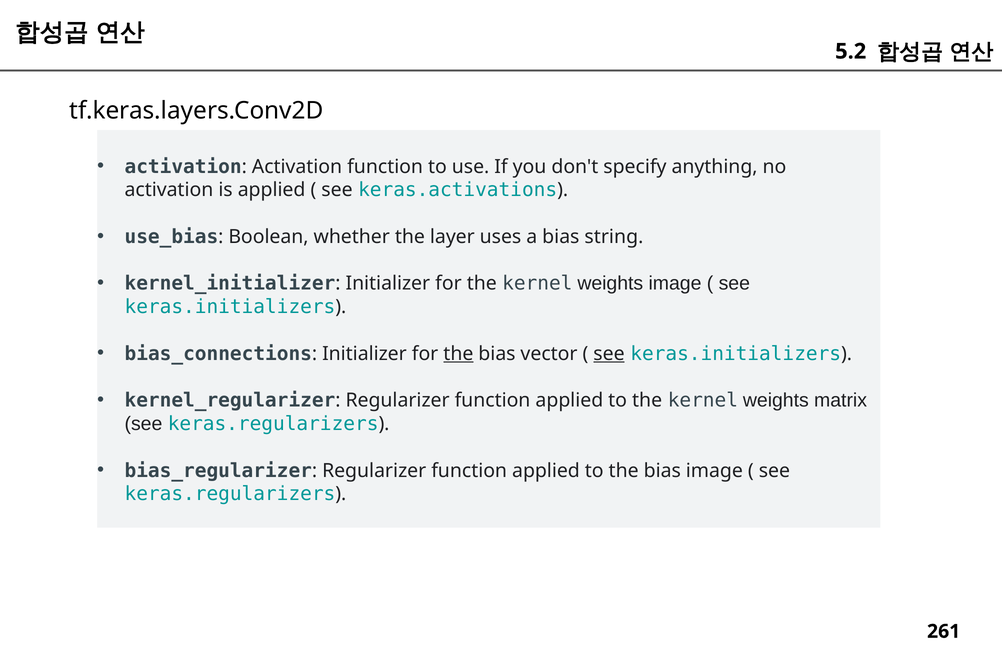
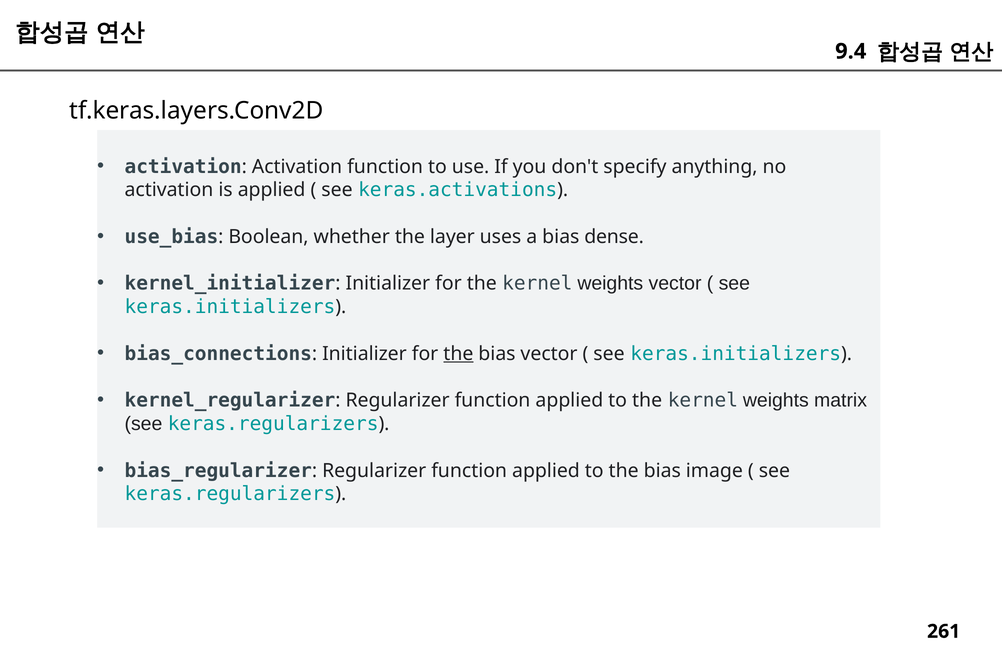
5.2: 5.2 -> 9.4
string: string -> dense
weights image: image -> vector
see at (609, 354) underline: present -> none
